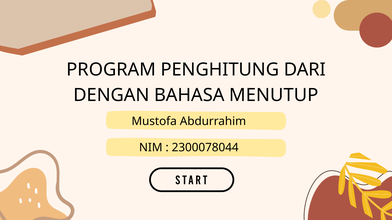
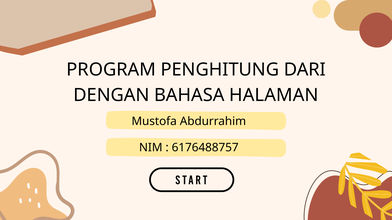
MENUTUP: MENUTUP -> HALAMAN
2300078044: 2300078044 -> 6176488757
